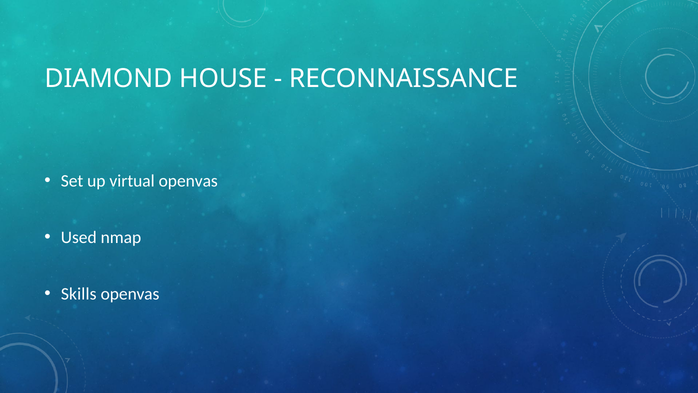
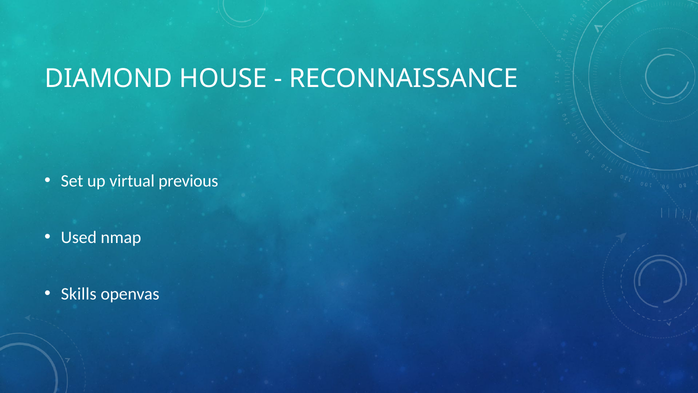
virtual openvas: openvas -> previous
